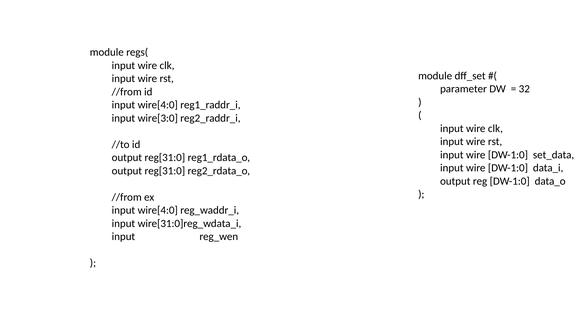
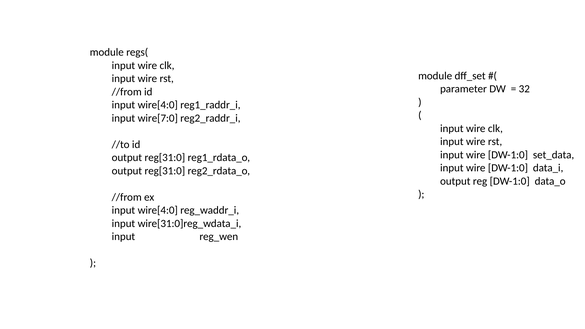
wire[3:0: wire[3:0 -> wire[7:0
